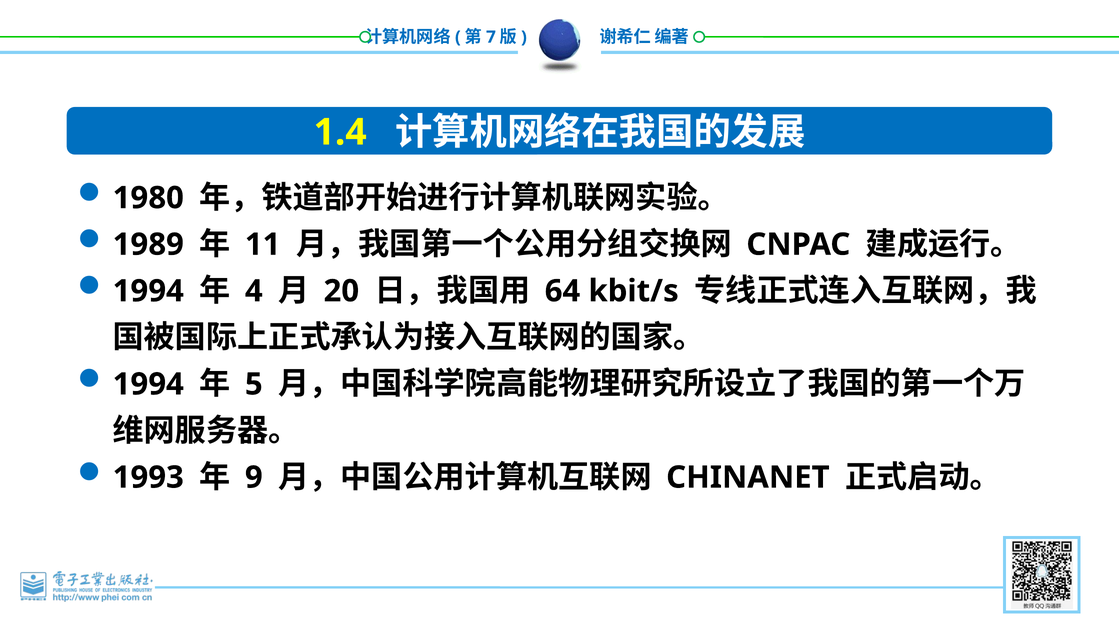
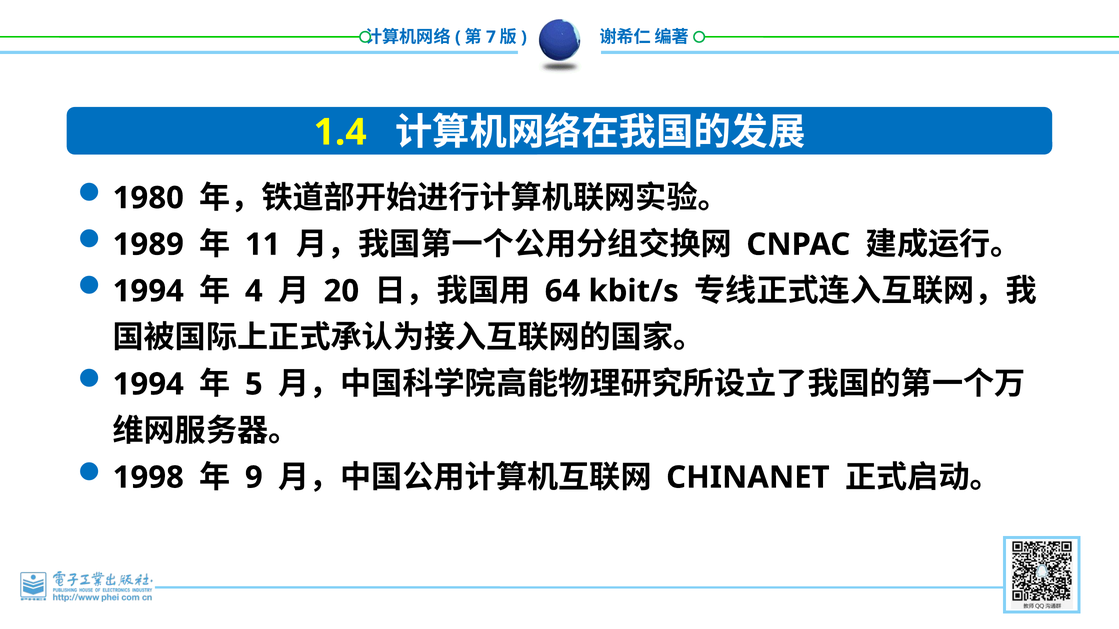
1993: 1993 -> 1998
